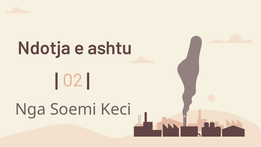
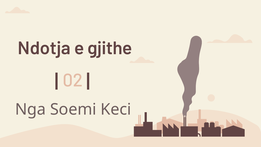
ashtu: ashtu -> gjithe
